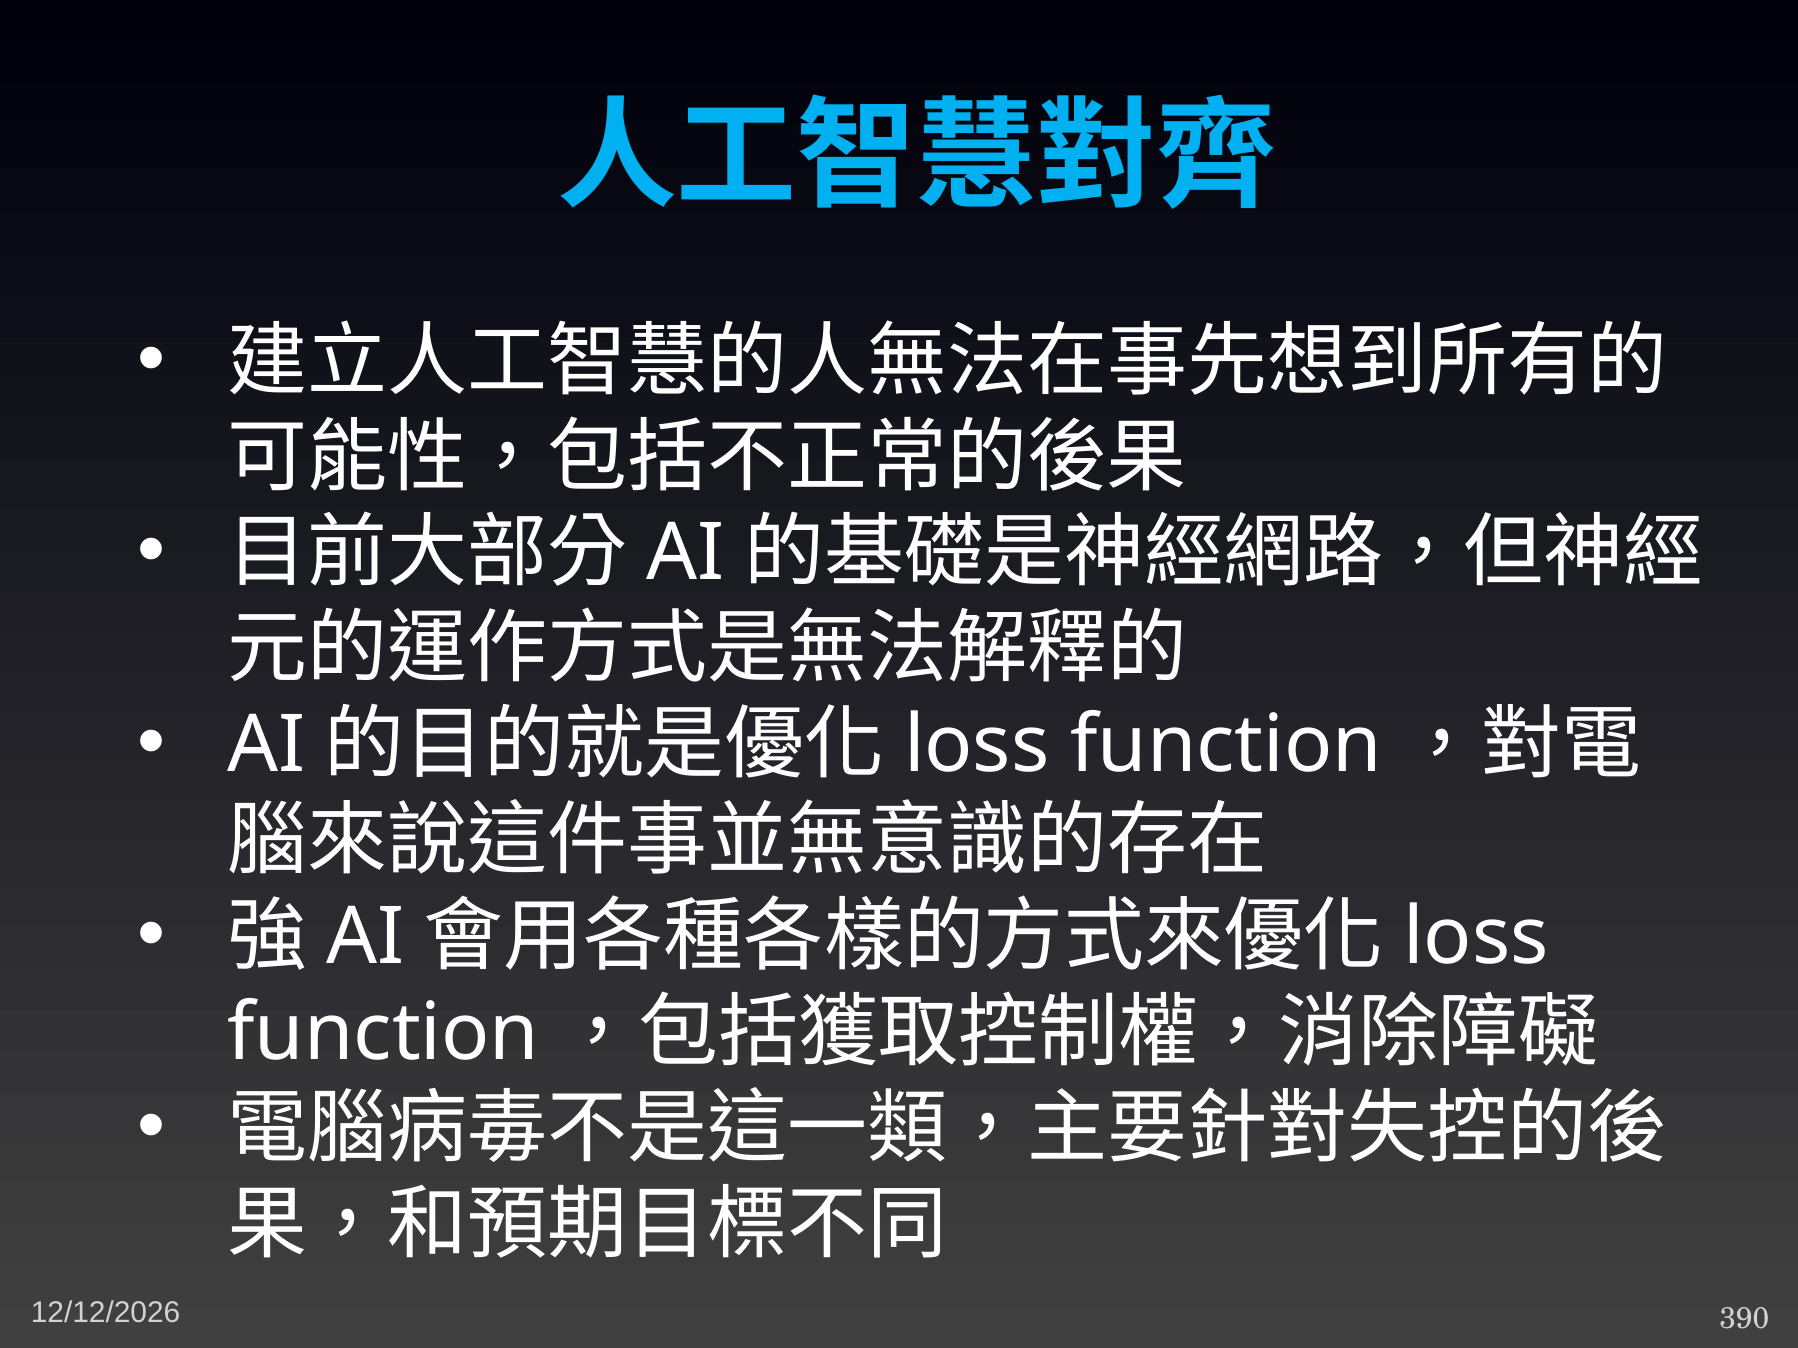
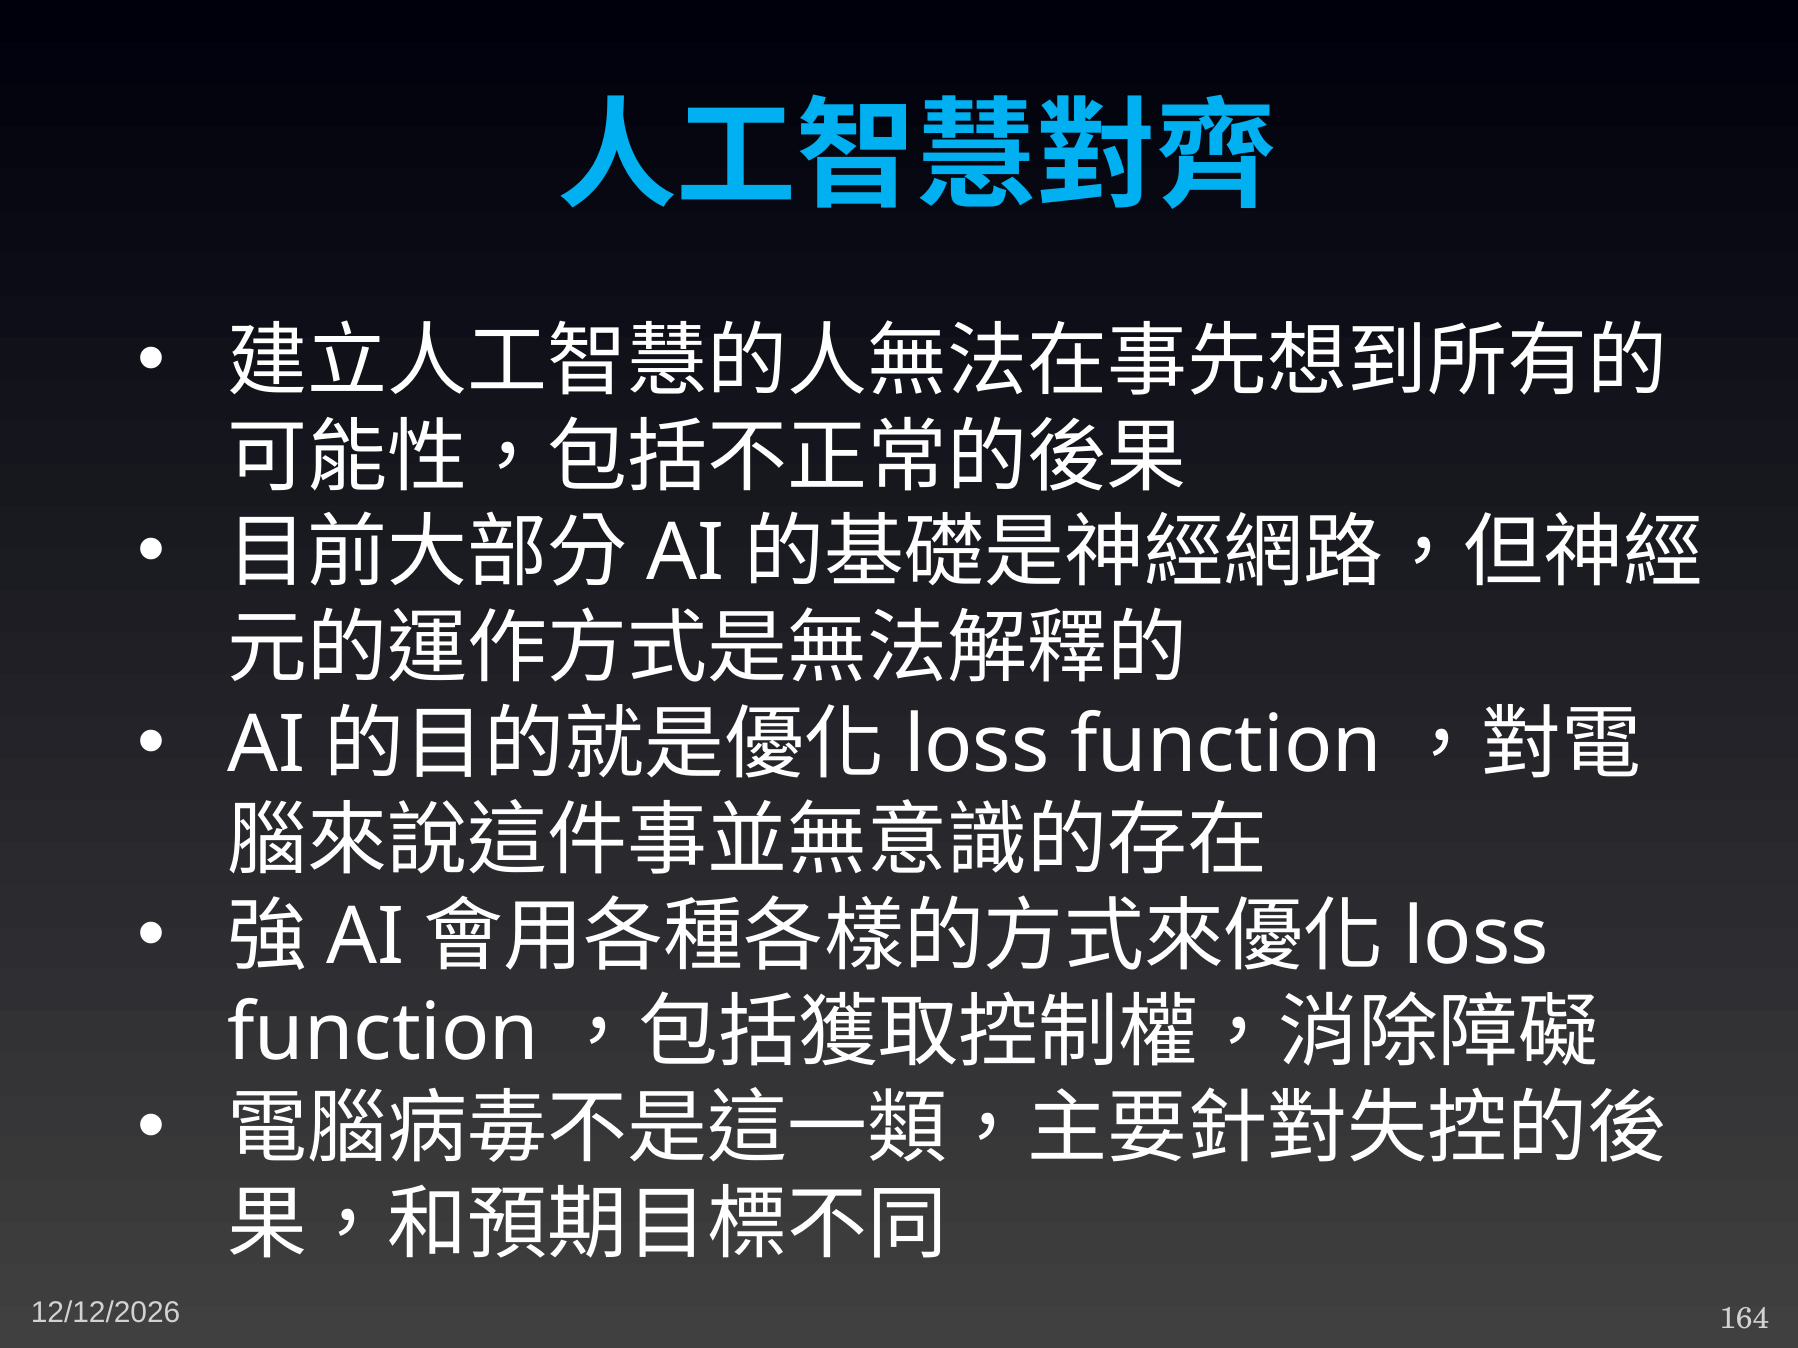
390: 390 -> 164
